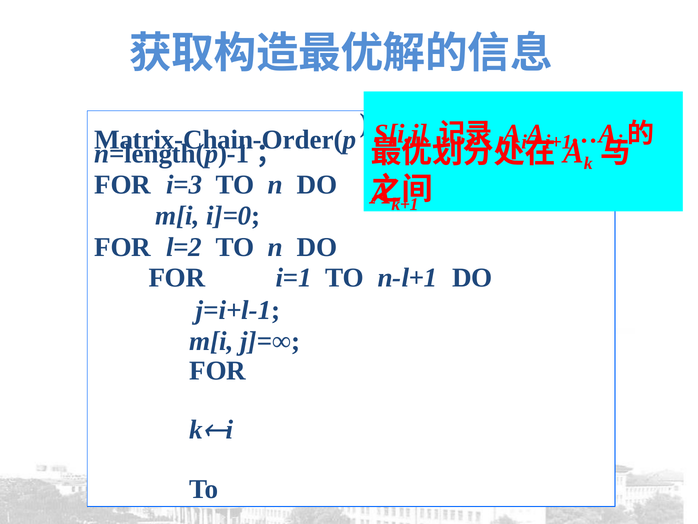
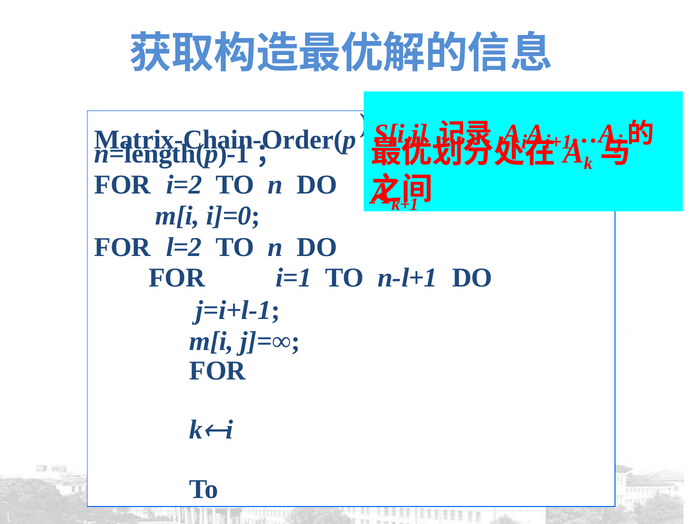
i=3: i=3 -> i=2
